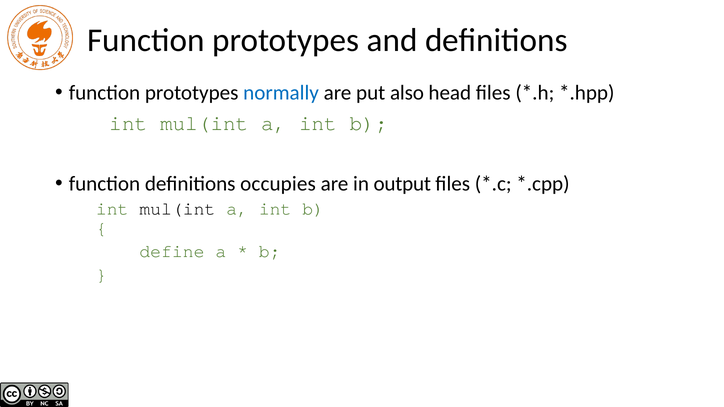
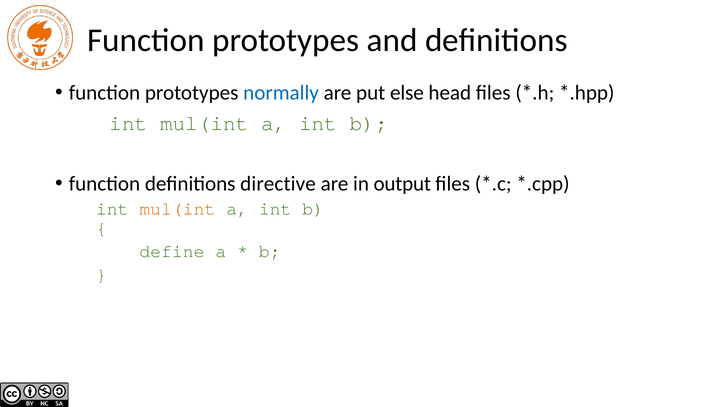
also: also -> else
occupies: occupies -> directive
mul(int at (177, 209) colour: black -> orange
